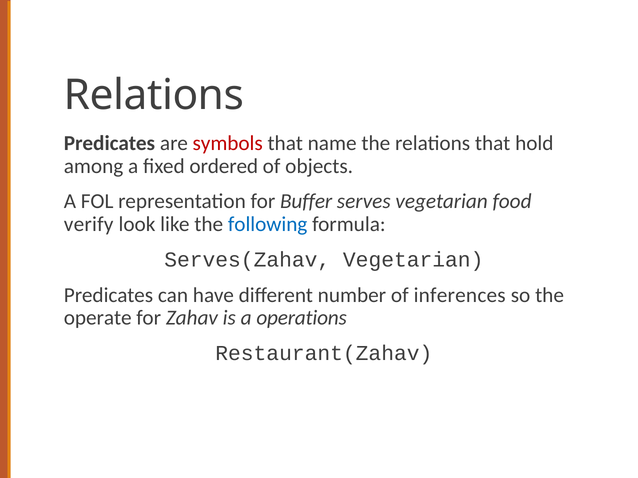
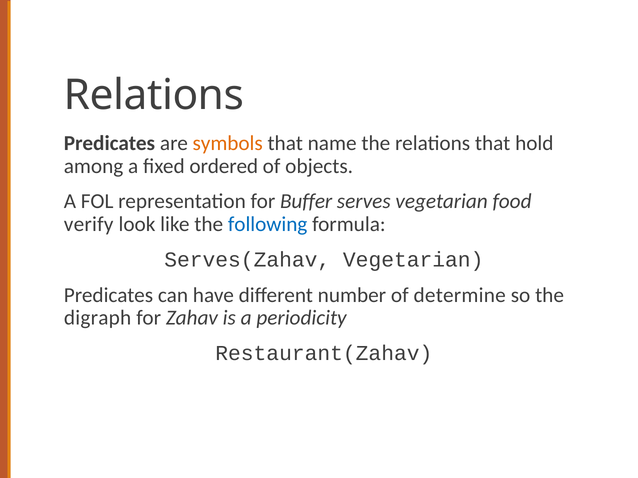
symbols colour: red -> orange
inferences: inferences -> determine
operate: operate -> digraph
operations: operations -> periodicity
